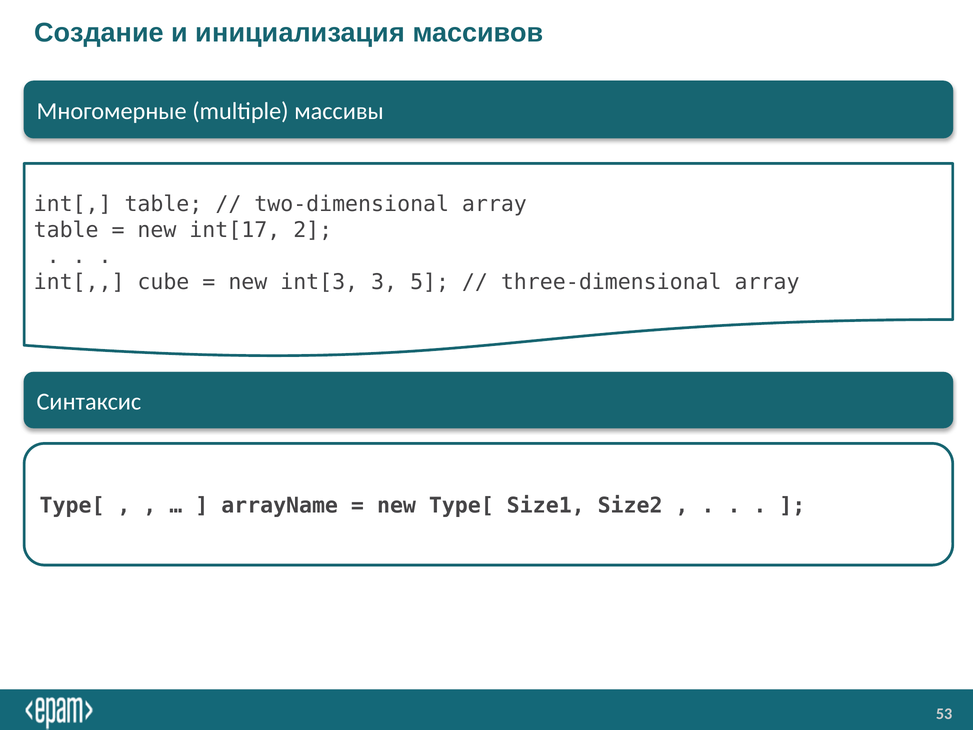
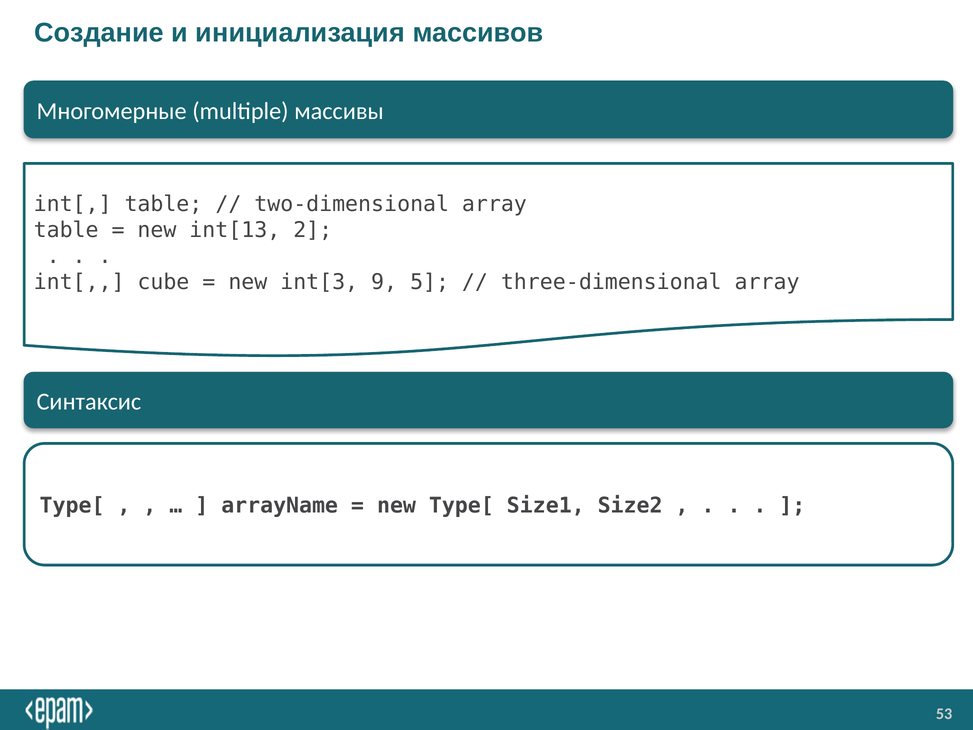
int[17: int[17 -> int[13
3: 3 -> 9
